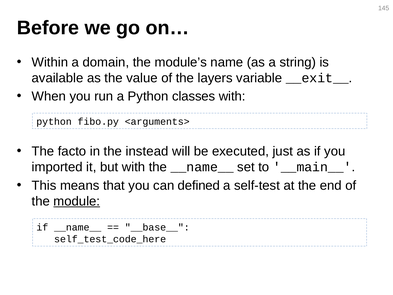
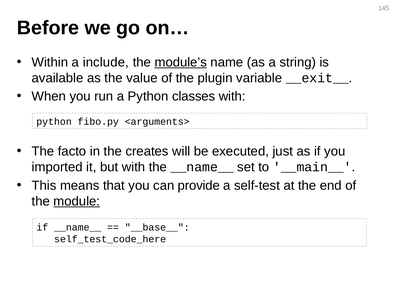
domain: domain -> include
module’s underline: none -> present
layers: layers -> plugin
instead: instead -> creates
defined: defined -> provide
